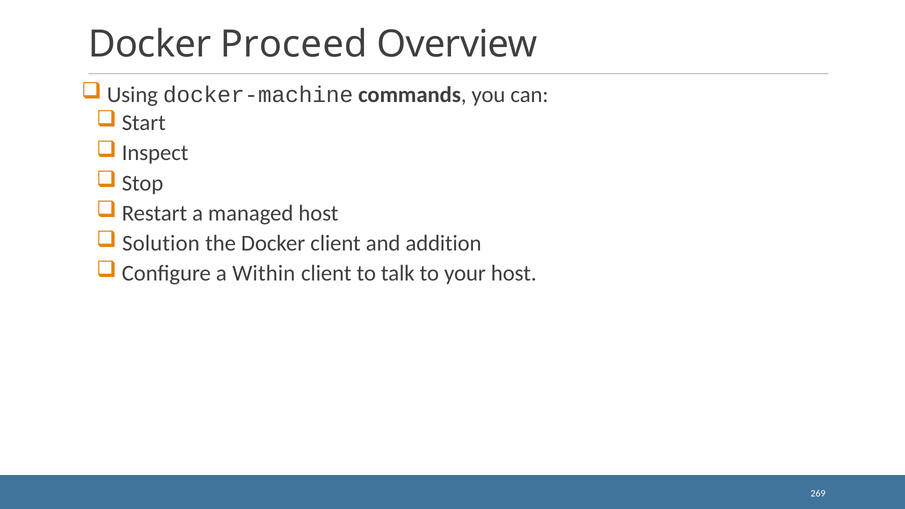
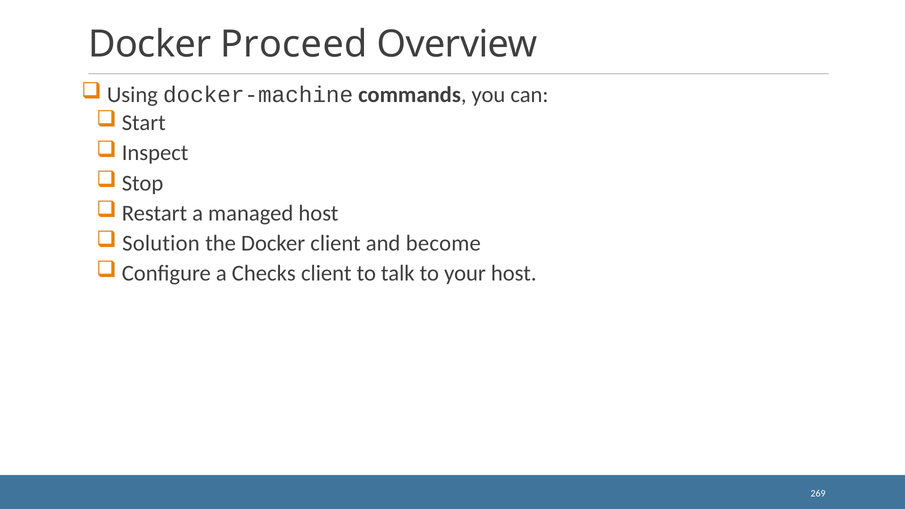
addition: addition -> become
Within: Within -> Checks
